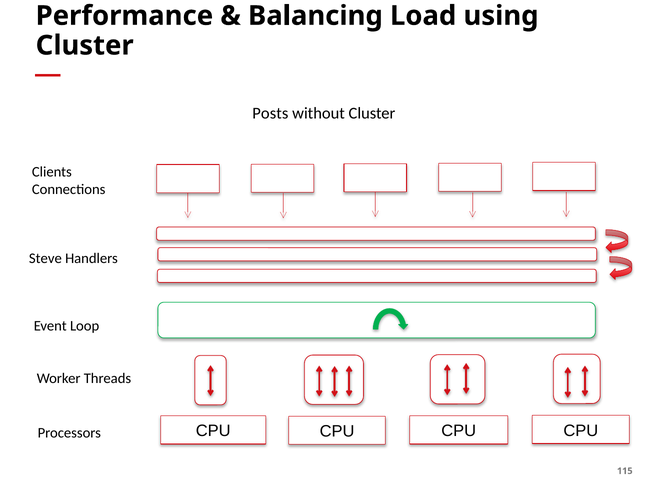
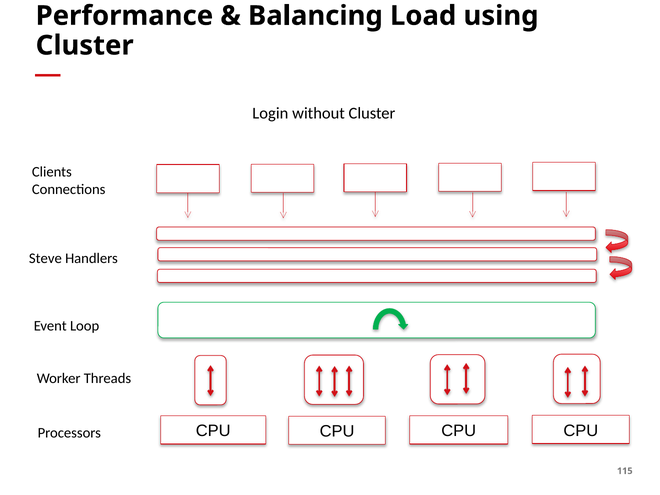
Posts: Posts -> Login
